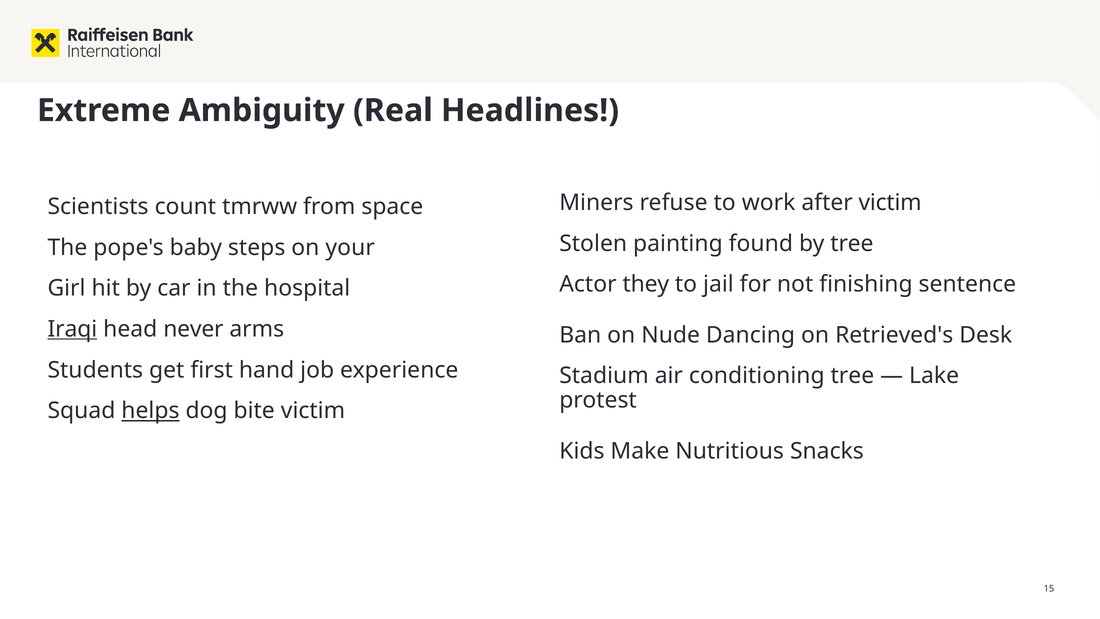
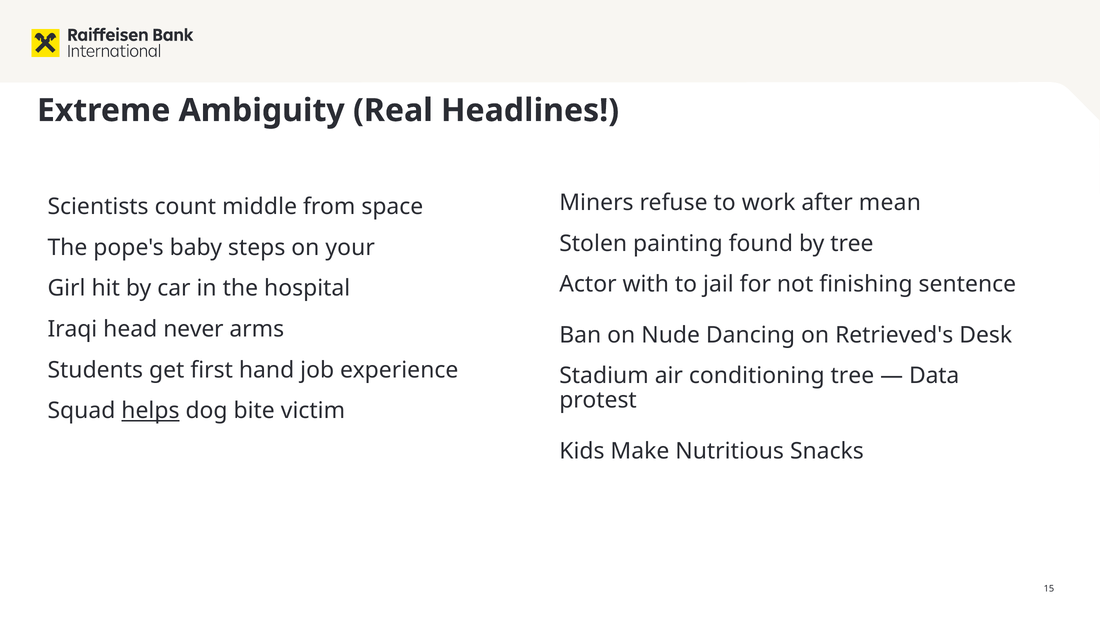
after victim: victim -> mean
tmrww: tmrww -> middle
they: they -> with
Iraqi underline: present -> none
Lake: Lake -> Data
